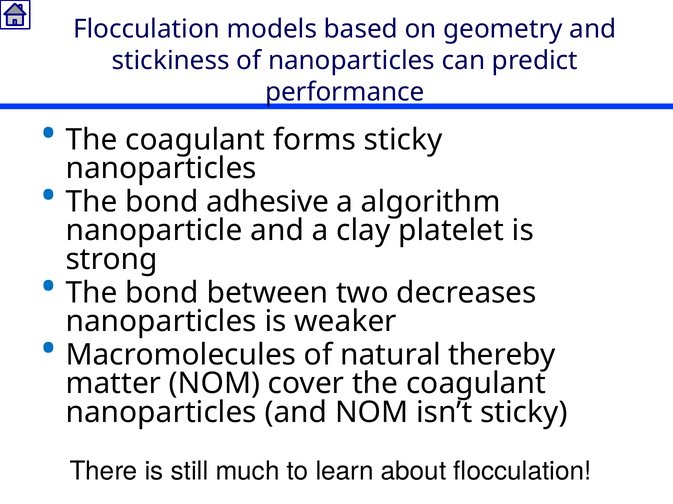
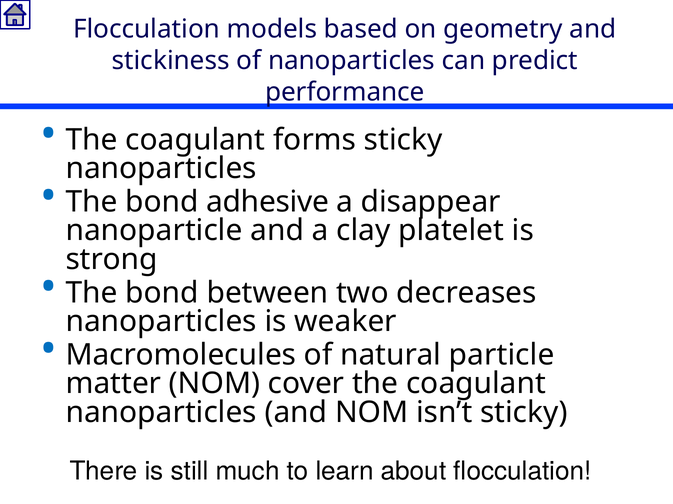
algorithm: algorithm -> disappear
thereby: thereby -> particle
